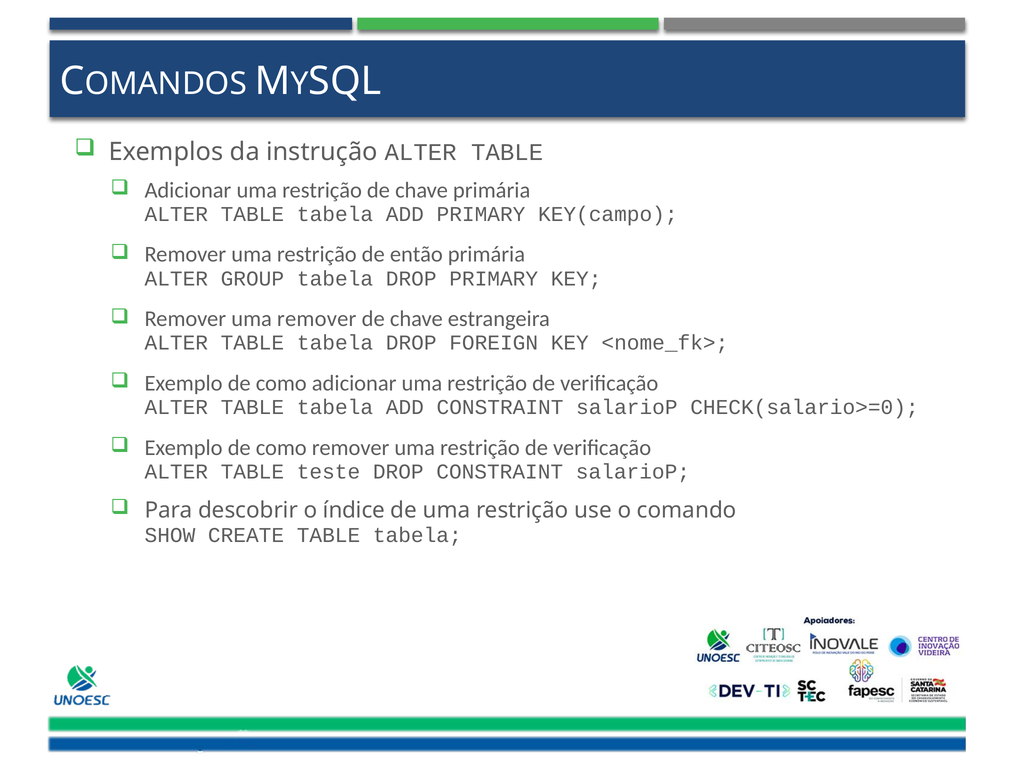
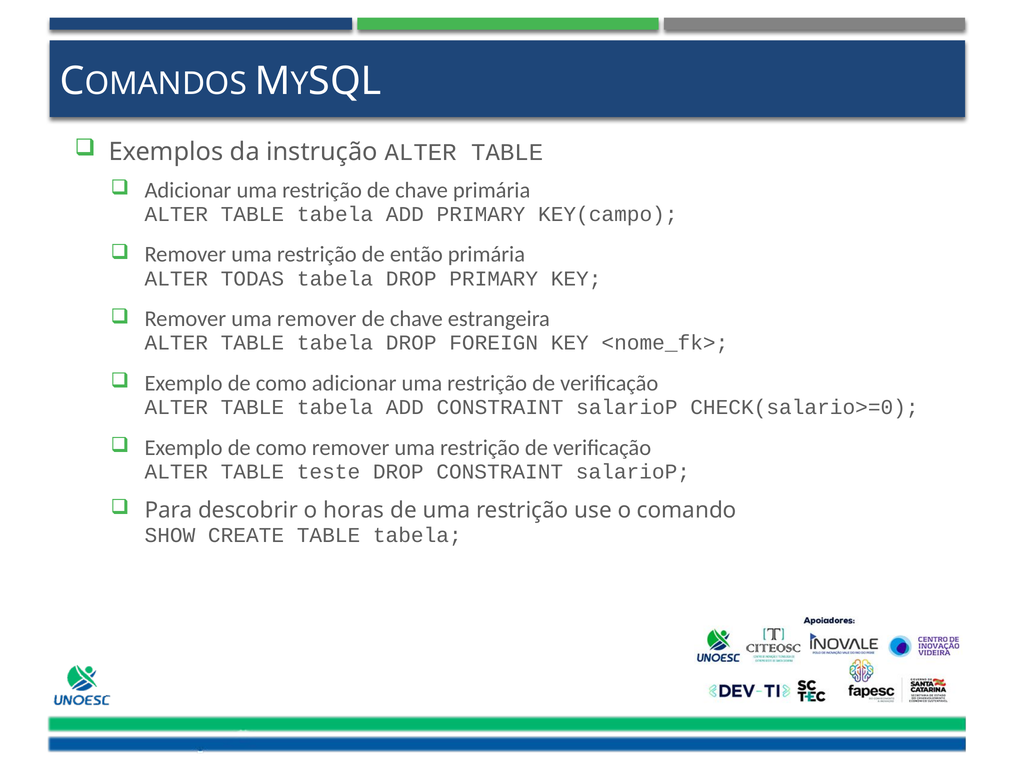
GROUP: GROUP -> TODAS
índice: índice -> horas
